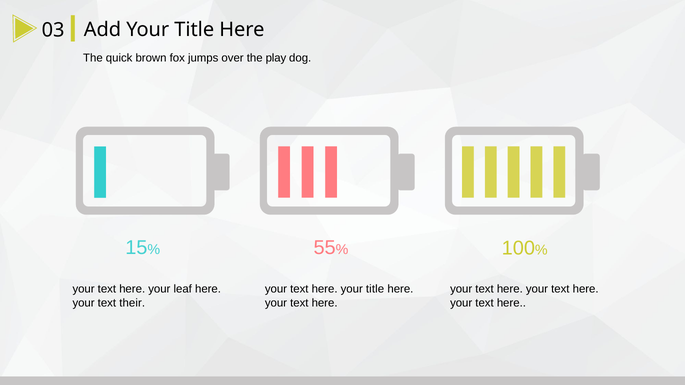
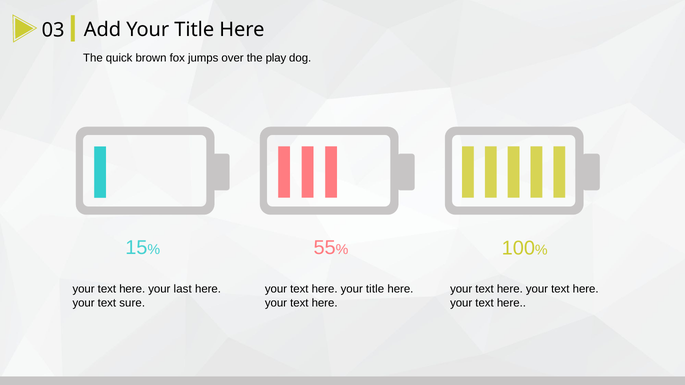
leaf: leaf -> last
their: their -> sure
